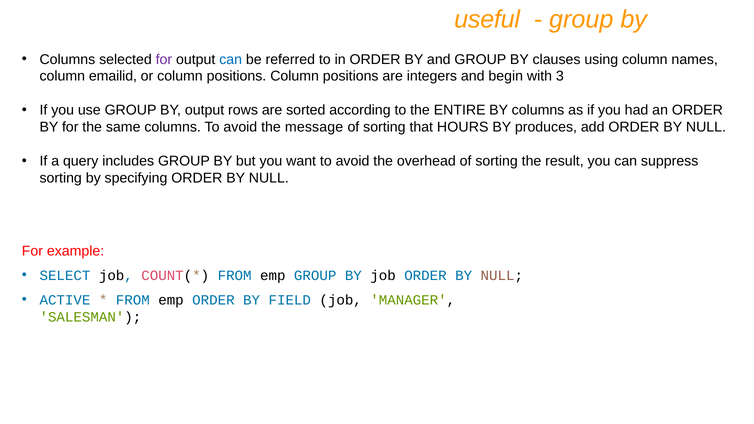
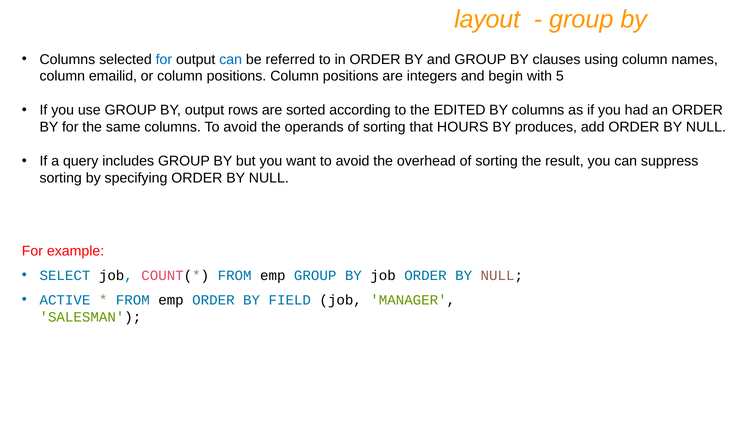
useful: useful -> layout
for at (164, 59) colour: purple -> blue
3: 3 -> 5
ENTIRE: ENTIRE -> EDITED
message: message -> operands
